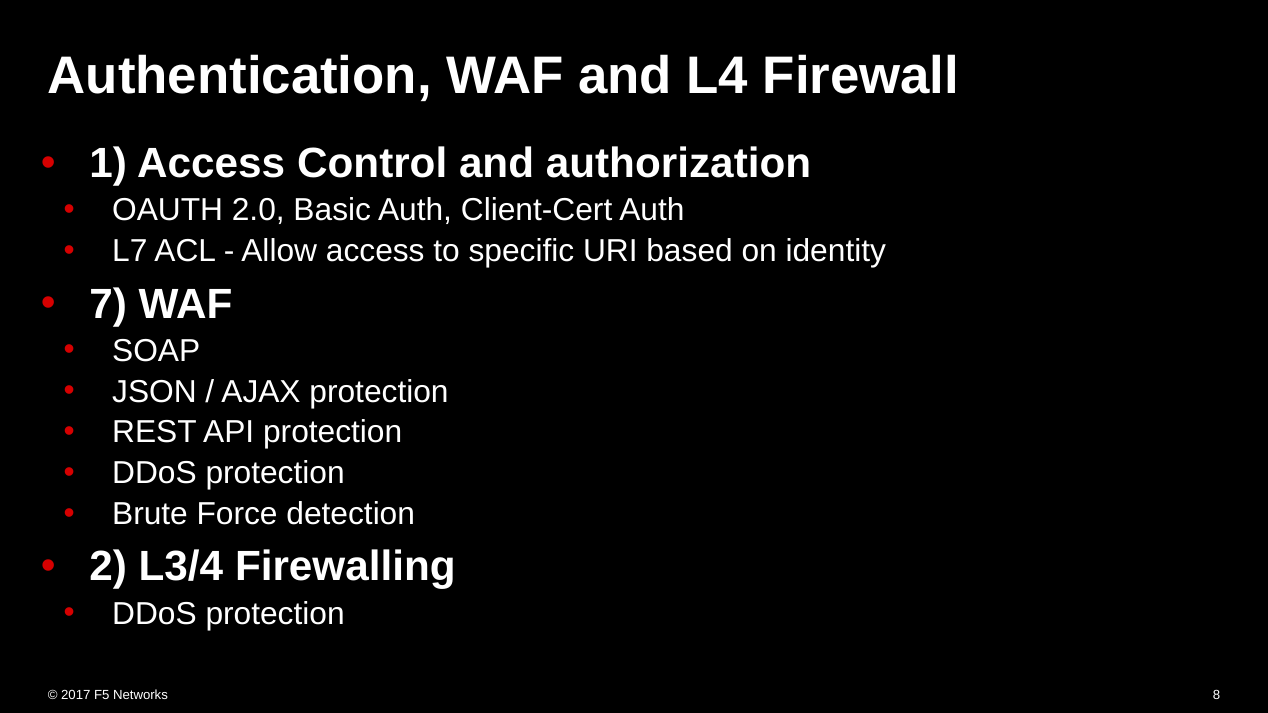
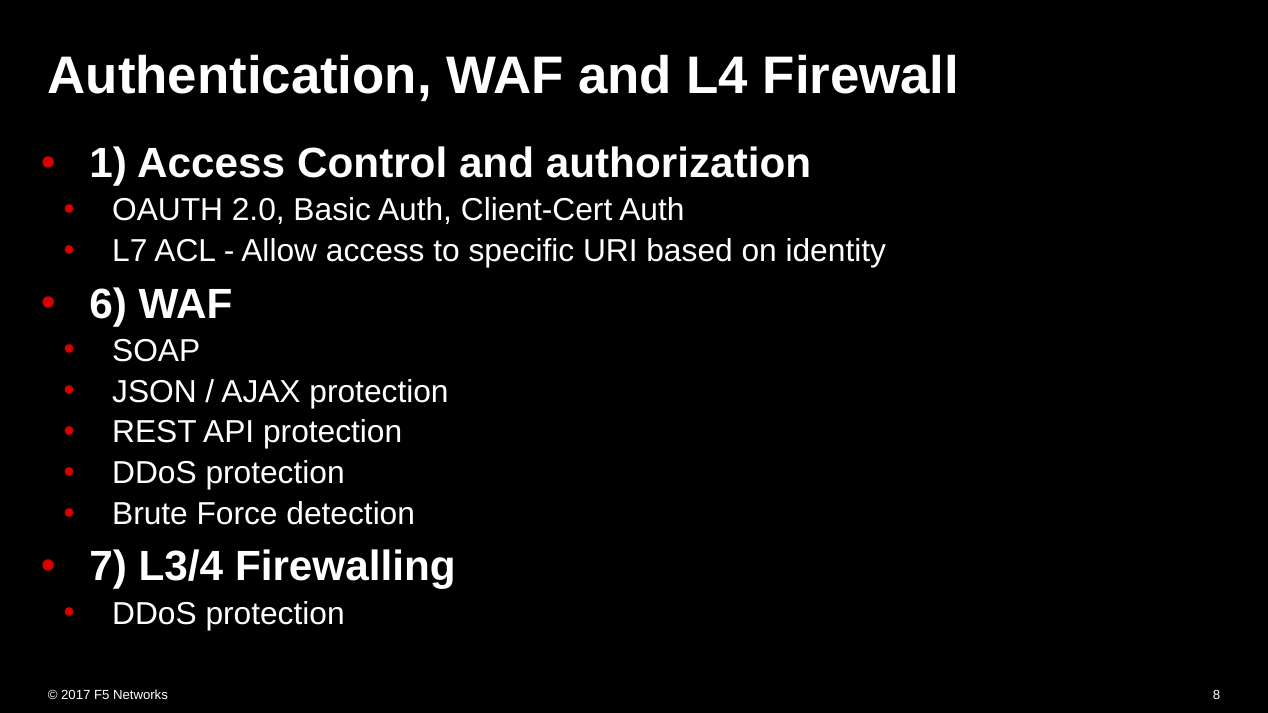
7: 7 -> 6
2: 2 -> 7
